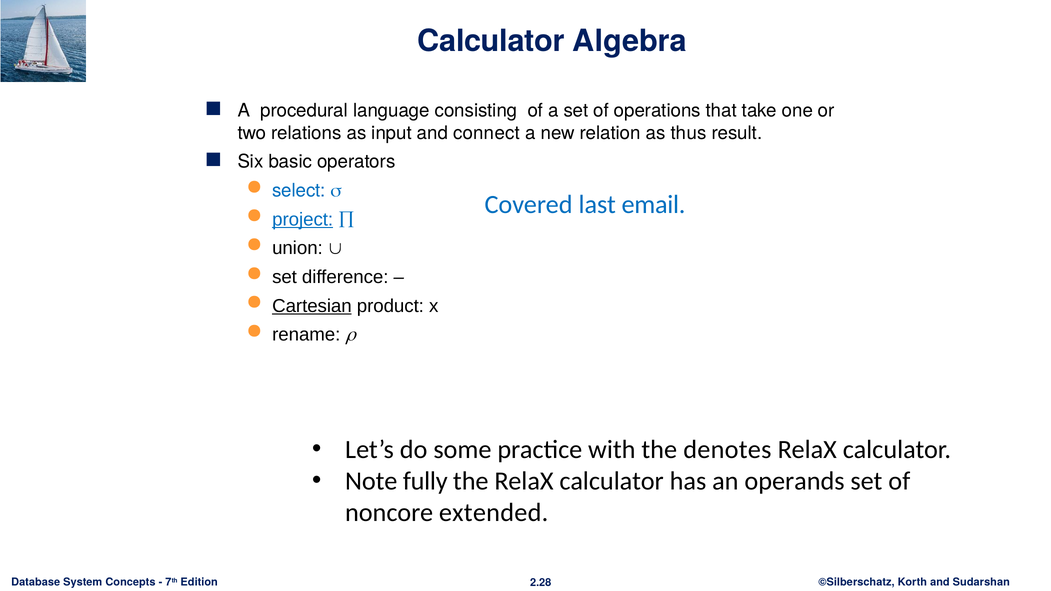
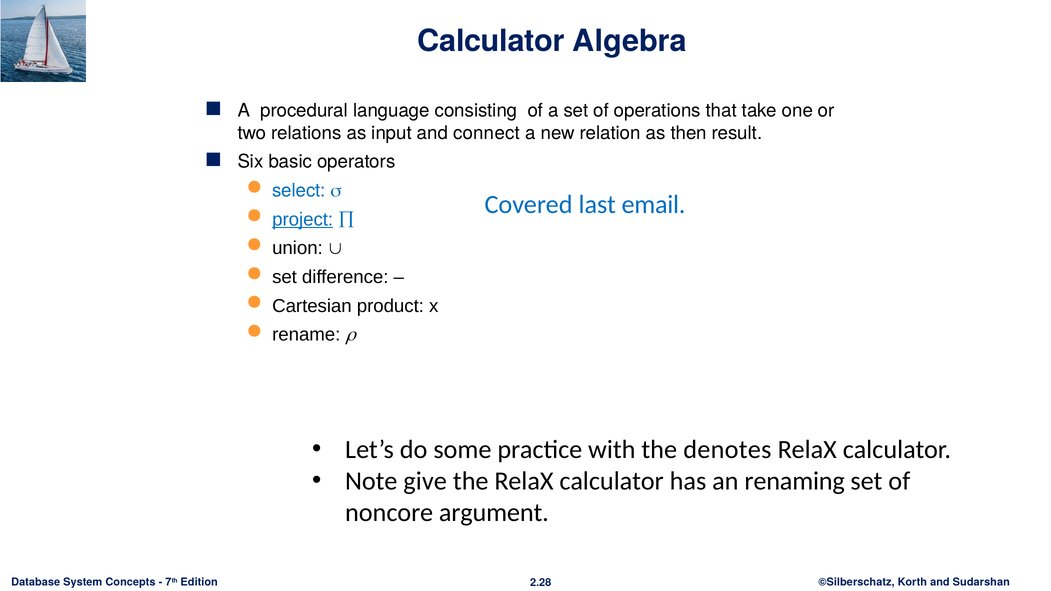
thus: thus -> then
Cartesian underline: present -> none
fully: fully -> give
operands: operands -> renaming
extended: extended -> argument
